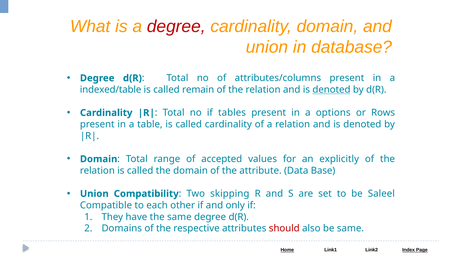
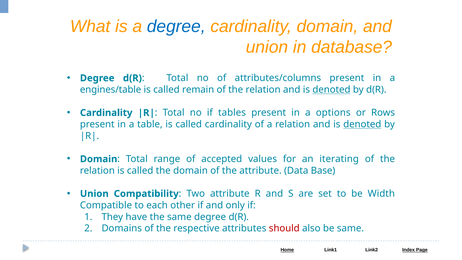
degree at (176, 26) colour: red -> blue
indexed/table: indexed/table -> engines/table
denoted at (362, 124) underline: none -> present
explicitly: explicitly -> iterating
Two skipping: skipping -> attribute
Saleel: Saleel -> Width
